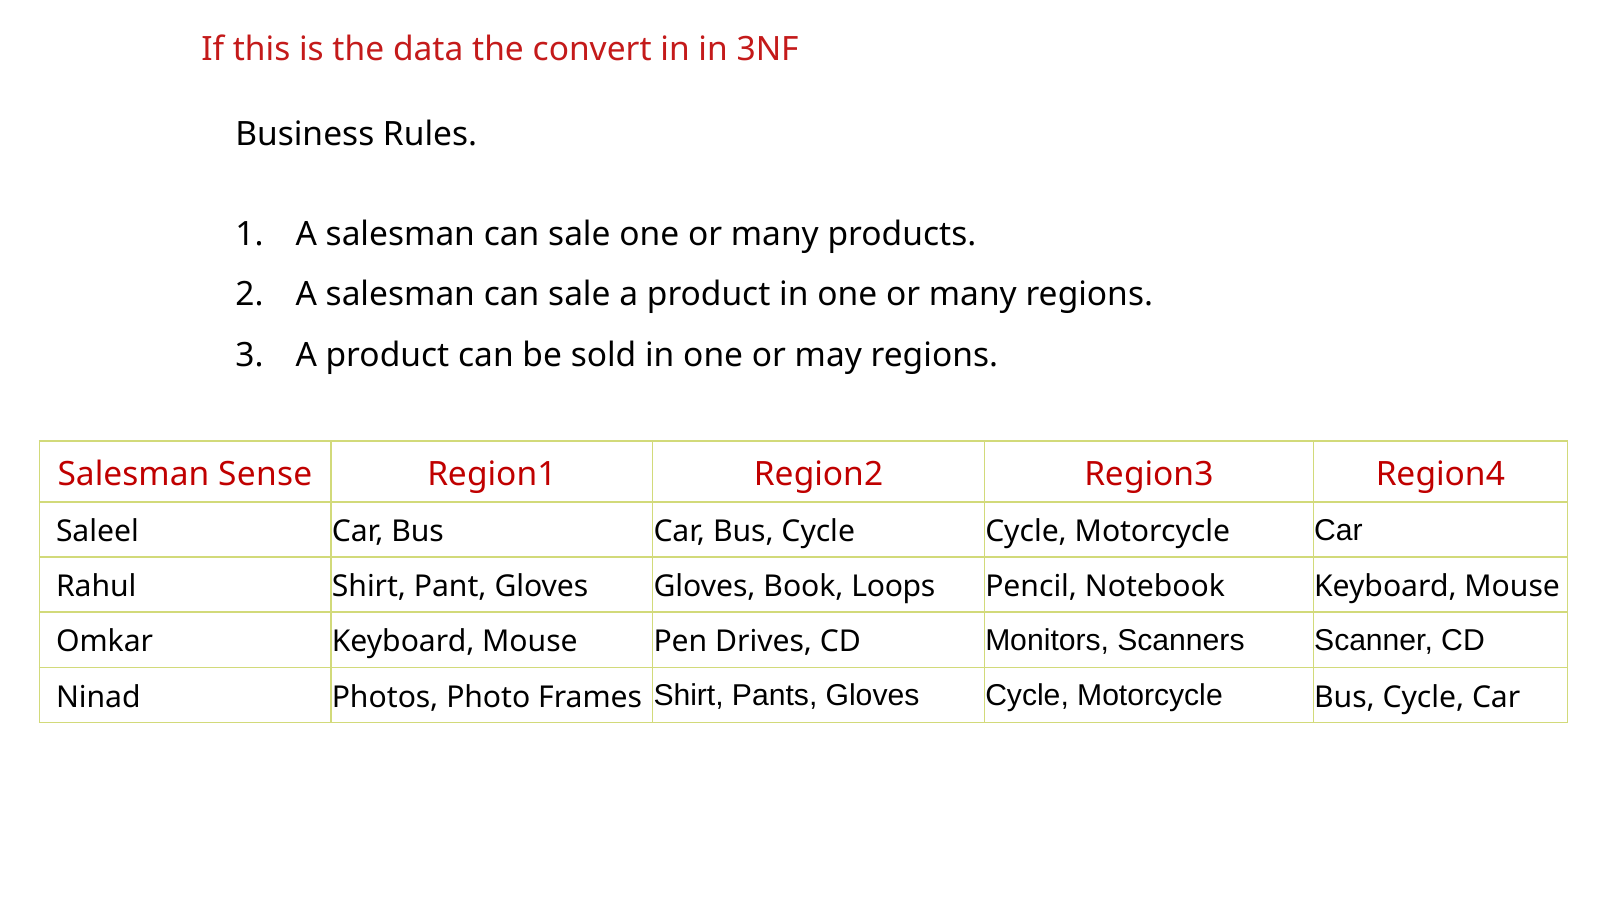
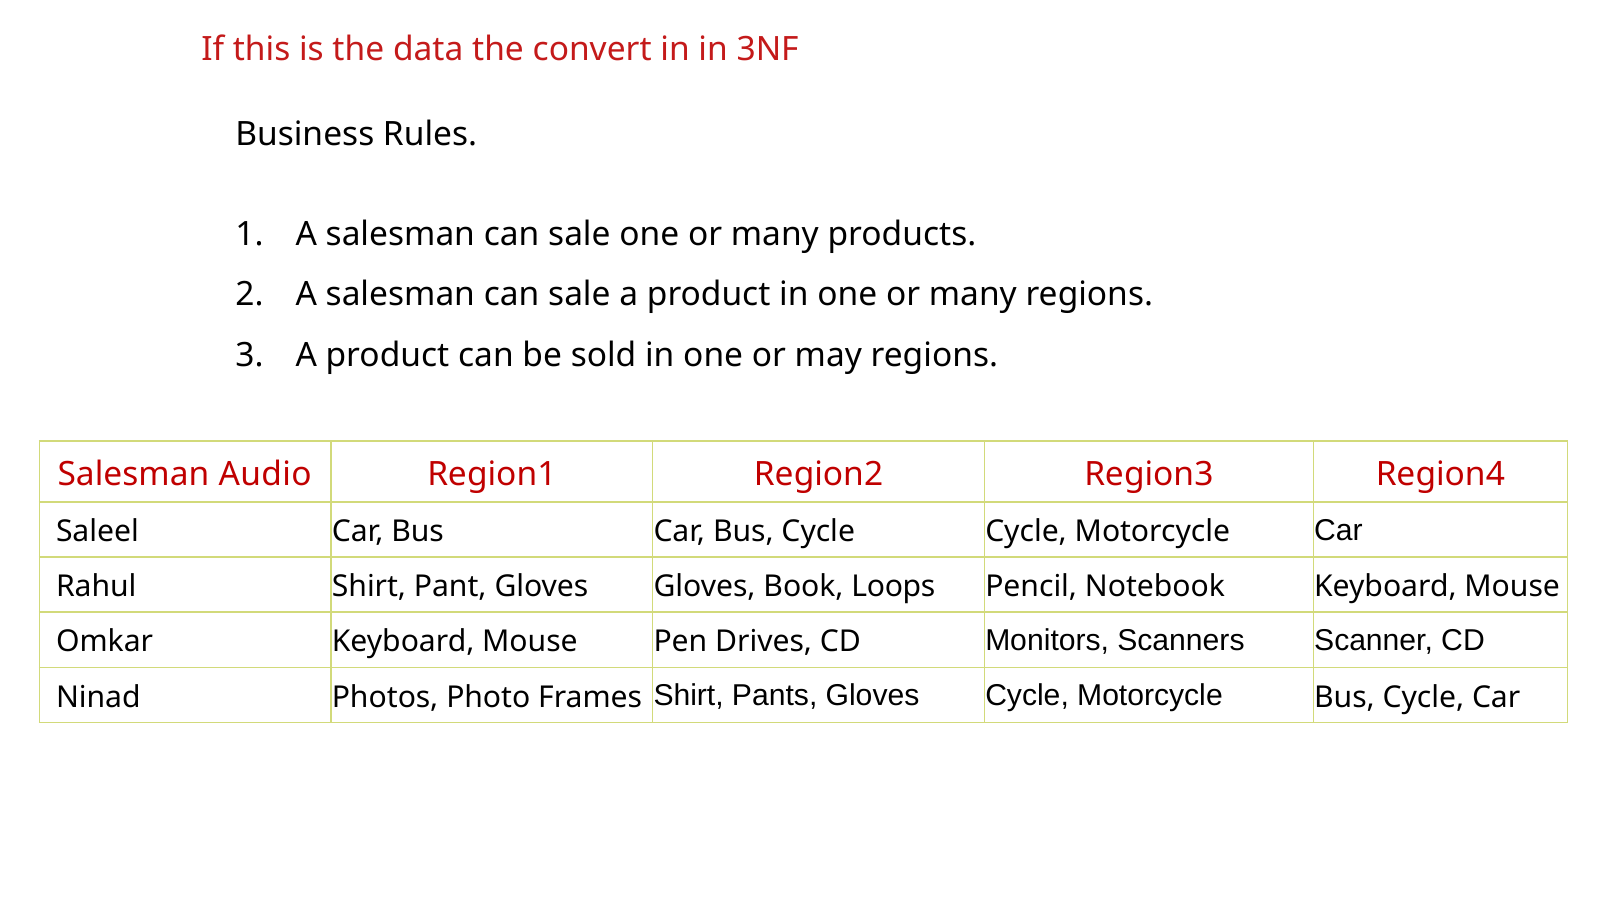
Sense: Sense -> Audio
